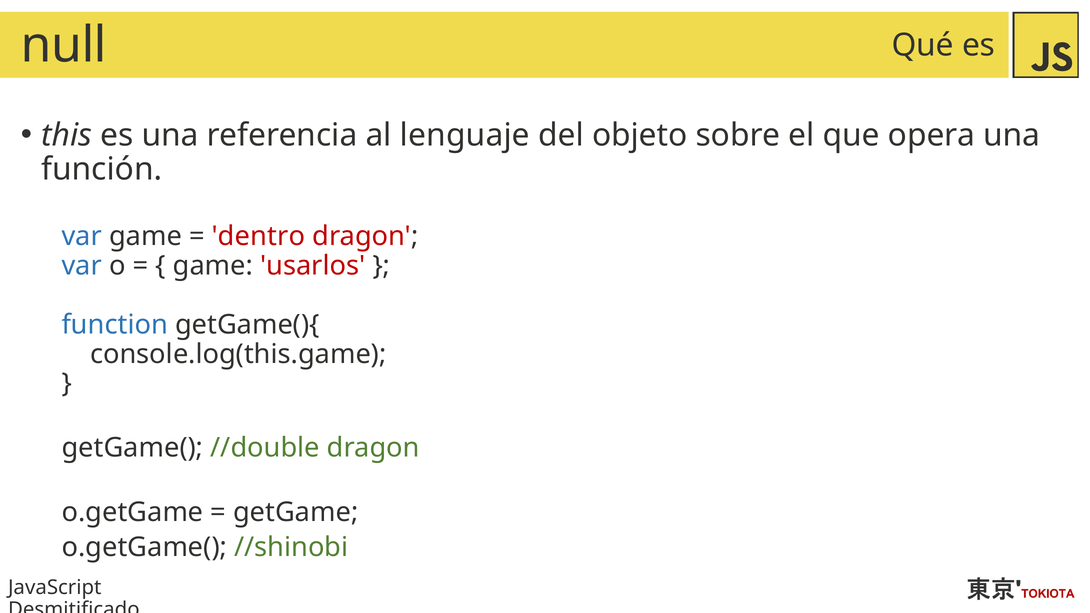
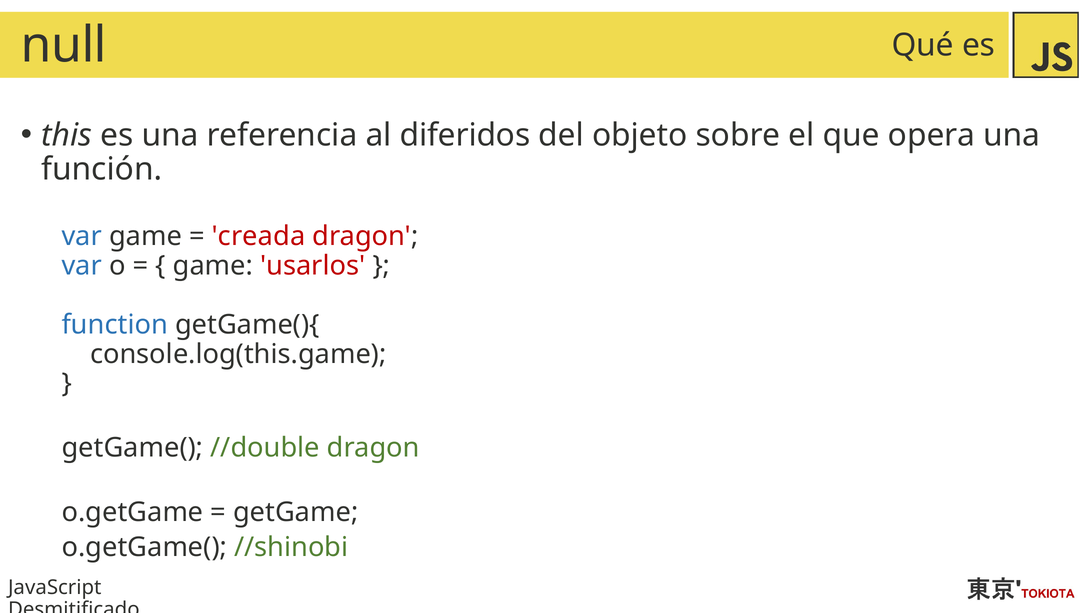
lenguaje: lenguaje -> diferidos
dentro: dentro -> creada
